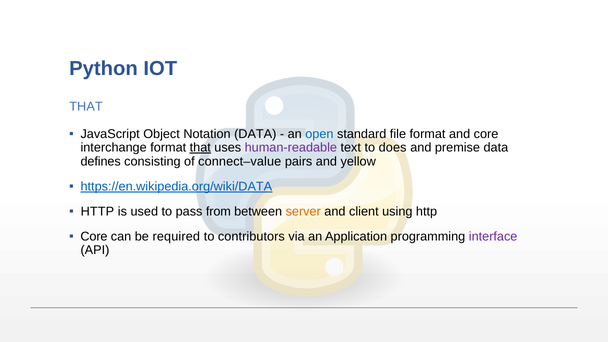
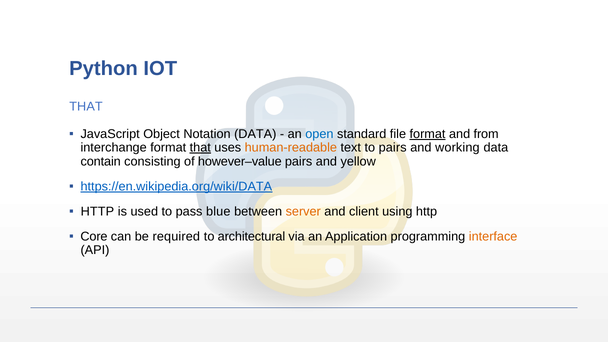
format at (428, 134) underline: none -> present
and core: core -> from
human-readable colour: purple -> orange
to does: does -> pairs
premise: premise -> working
defines: defines -> contain
connect–value: connect–value -> however–value
from: from -> blue
contributors: contributors -> architectural
interface colour: purple -> orange
